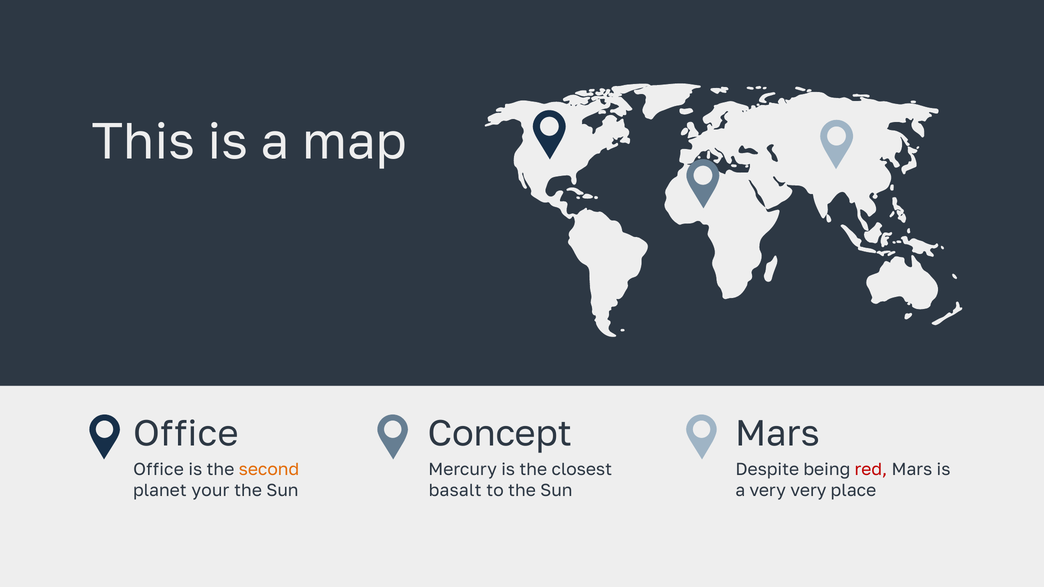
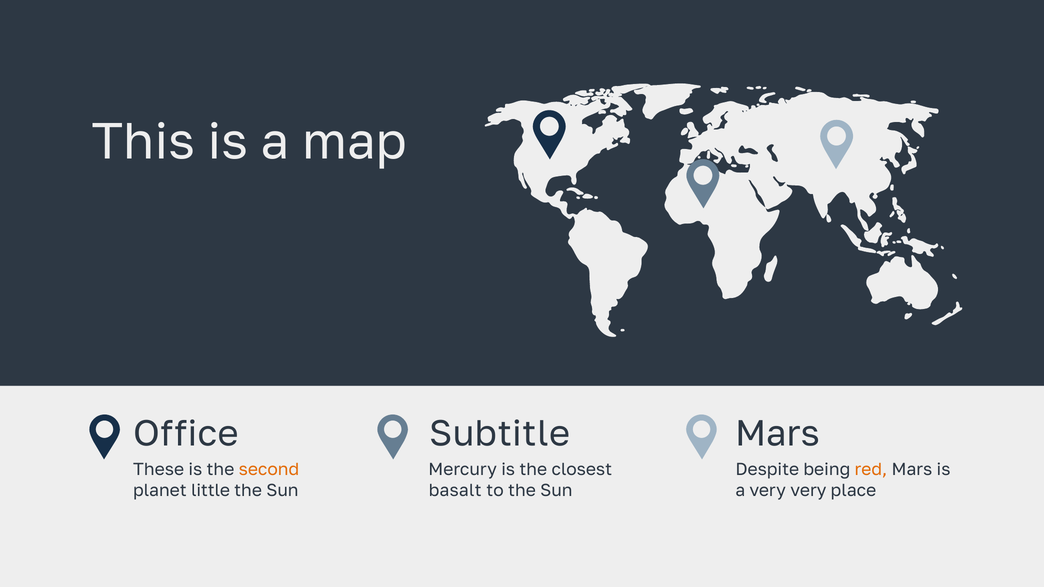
Concept: Concept -> Subtitle
Office at (159, 470): Office -> These
red colour: red -> orange
your: your -> little
